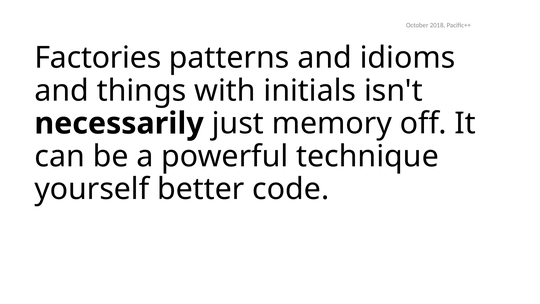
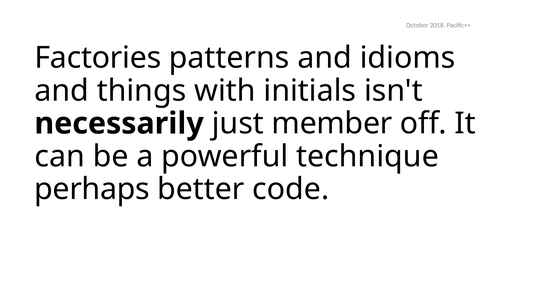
memory: memory -> member
yourself: yourself -> perhaps
